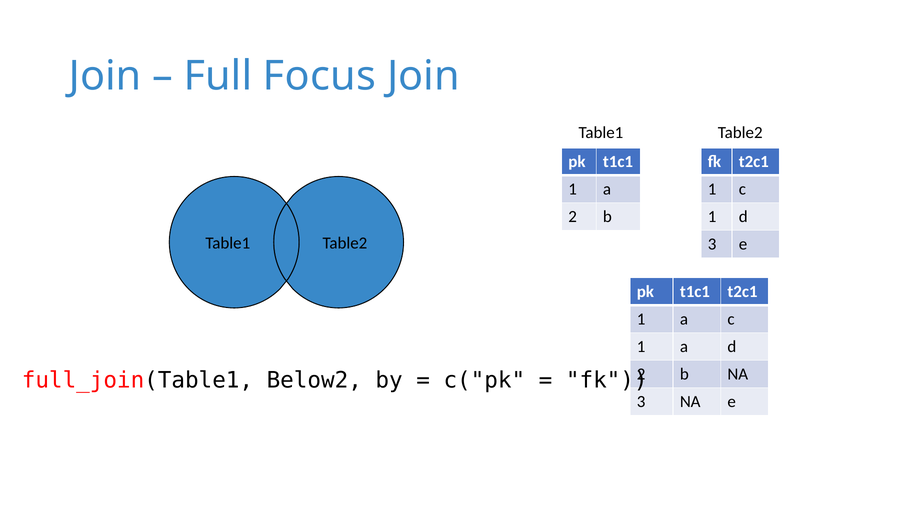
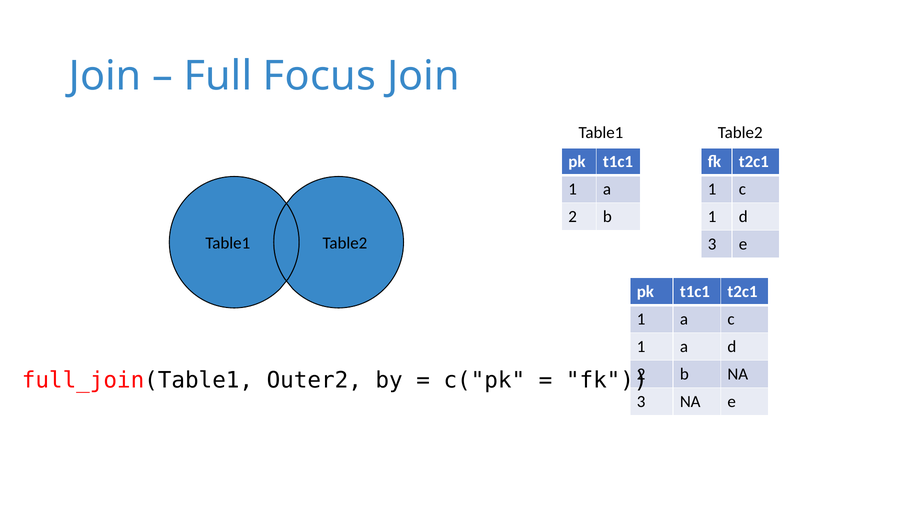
Below2: Below2 -> Outer2
